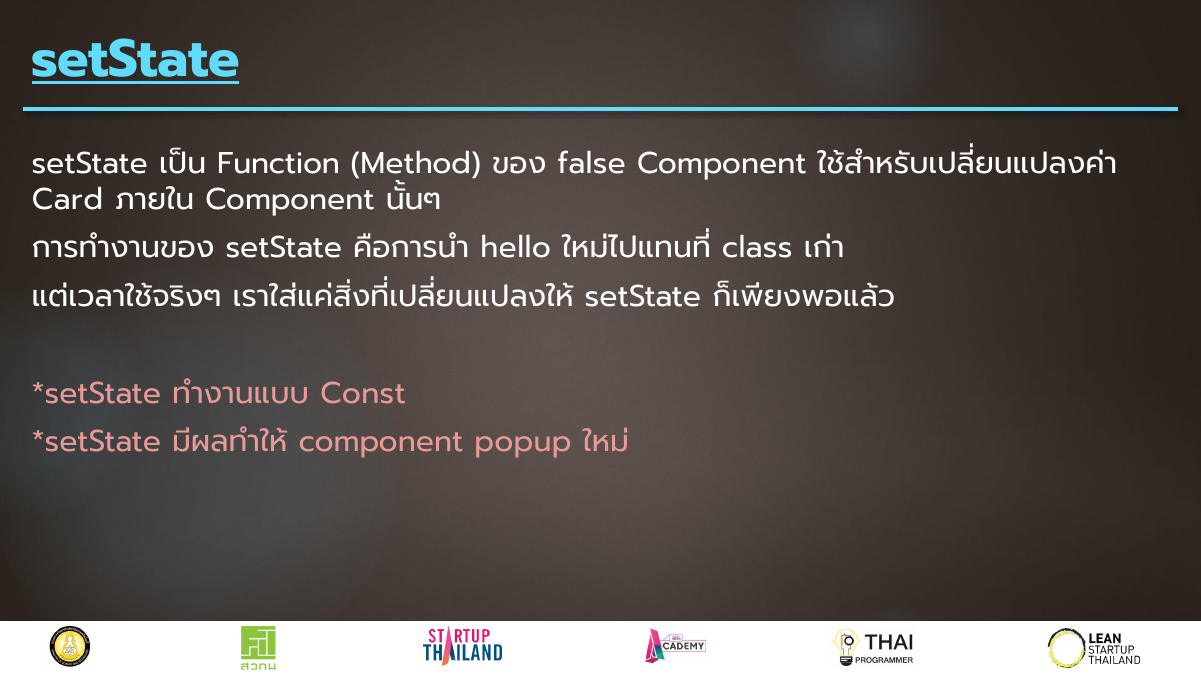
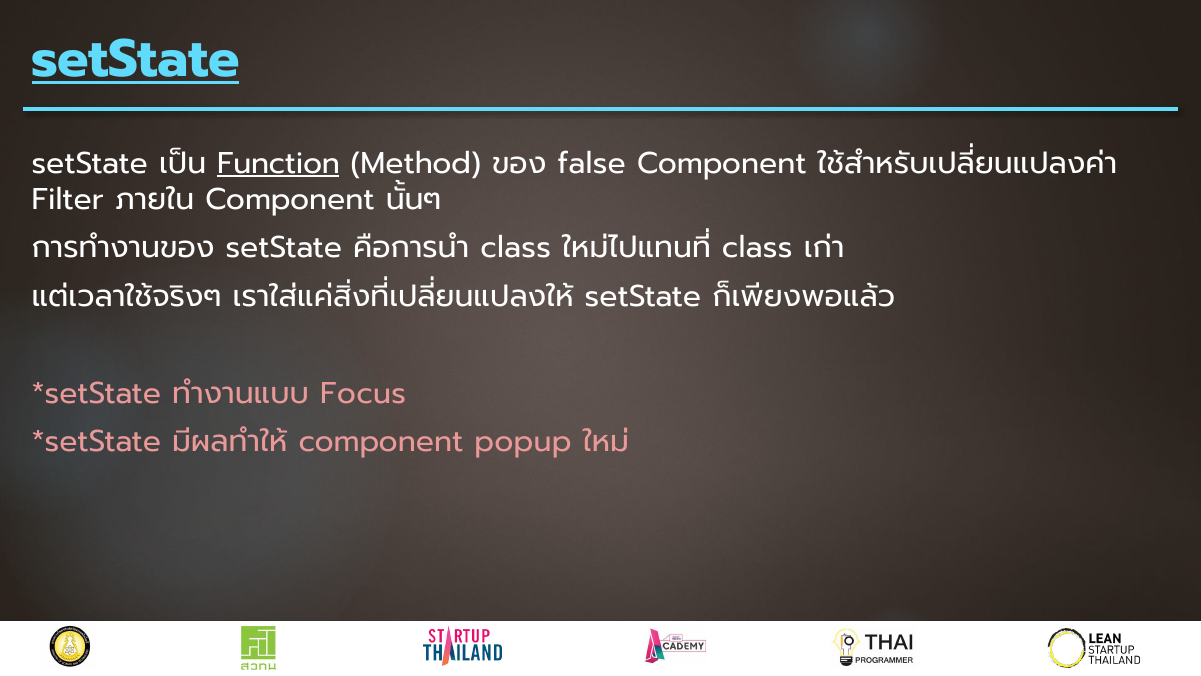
Function underline: none -> present
Card: Card -> Filter
hello at (516, 248): hello -> class
Const: Const -> Focus
